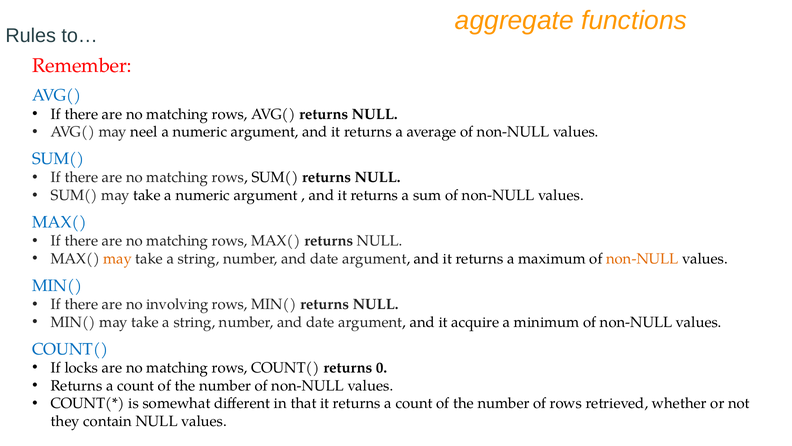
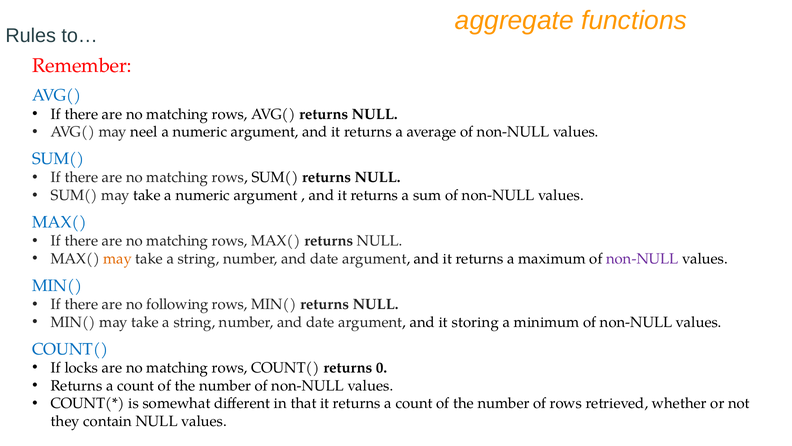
non-NULL at (642, 259) colour: orange -> purple
involving: involving -> following
acquire: acquire -> storing
